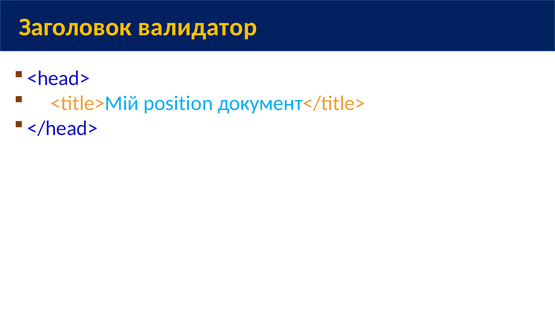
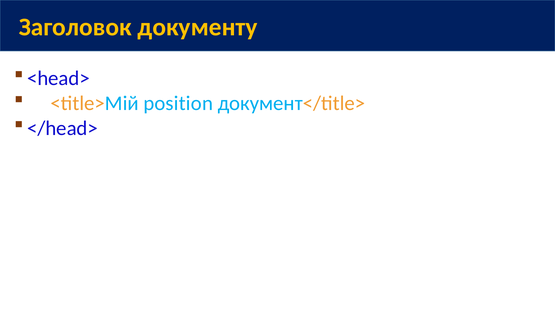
валидатор: валидатор -> документу
